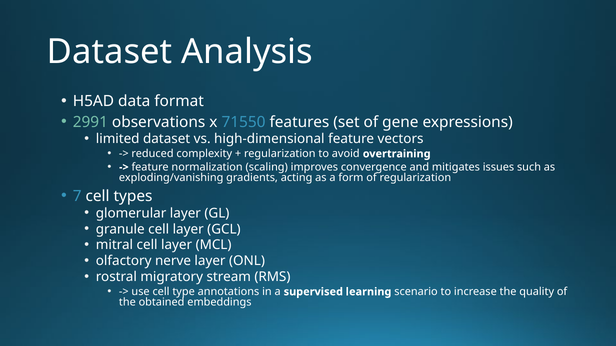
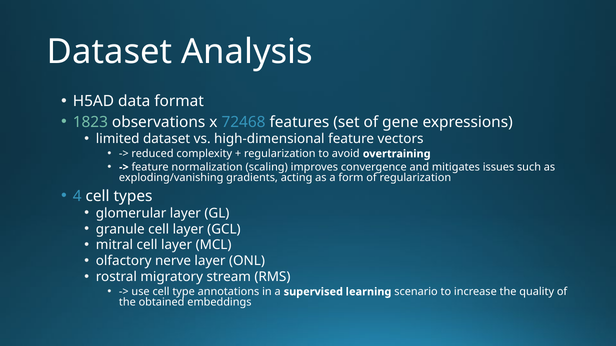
2991: 2991 -> 1823
71550: 71550 -> 72468
7: 7 -> 4
